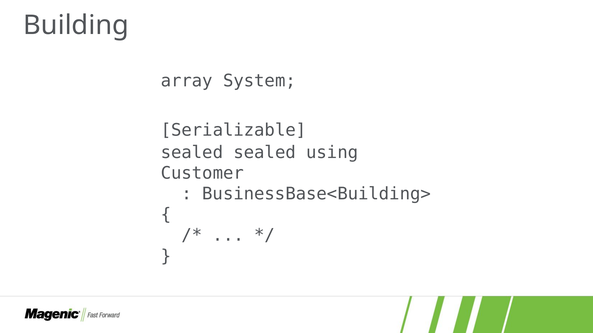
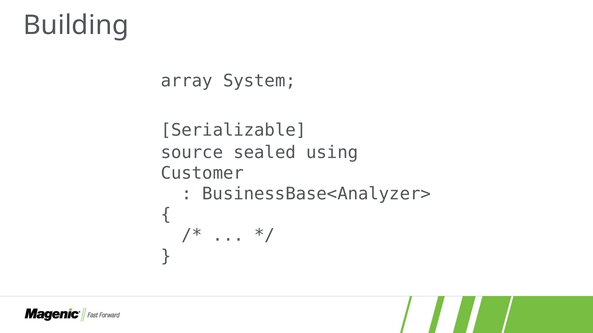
sealed at (192, 153): sealed -> source
BusinessBase<Building>: BusinessBase<Building> -> BusinessBase<Analyzer>
